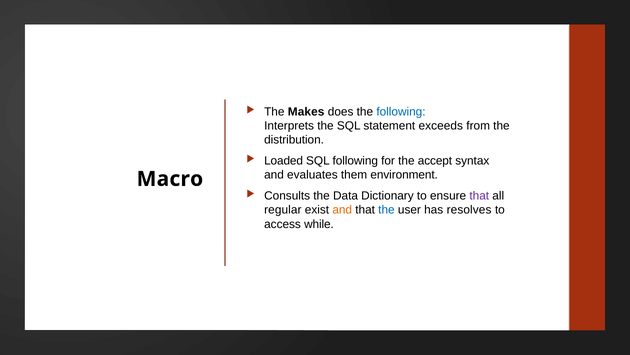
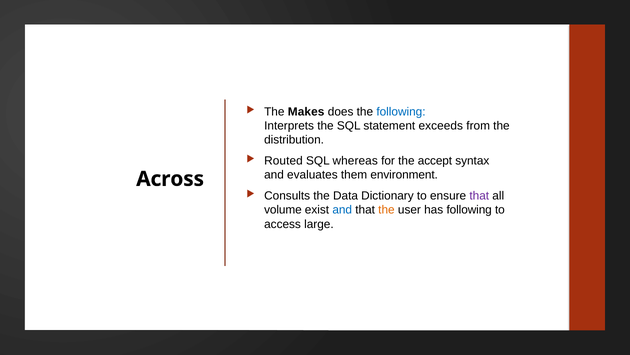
Loaded: Loaded -> Routed
SQL following: following -> whereas
Macro: Macro -> Across
regular: regular -> volume
and at (342, 210) colour: orange -> blue
the at (386, 210) colour: blue -> orange
has resolves: resolves -> following
while: while -> large
